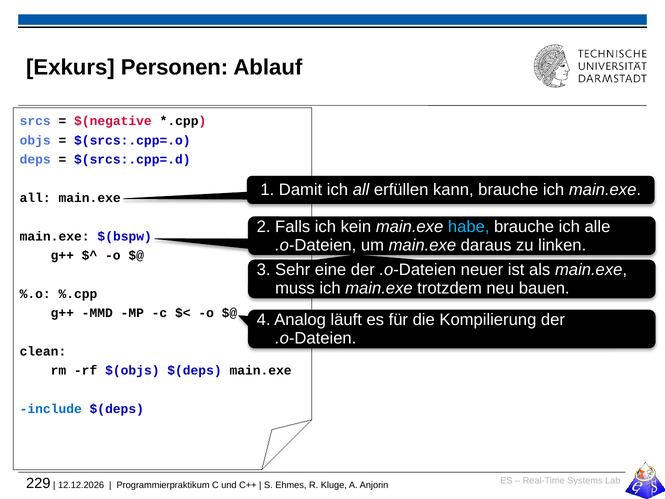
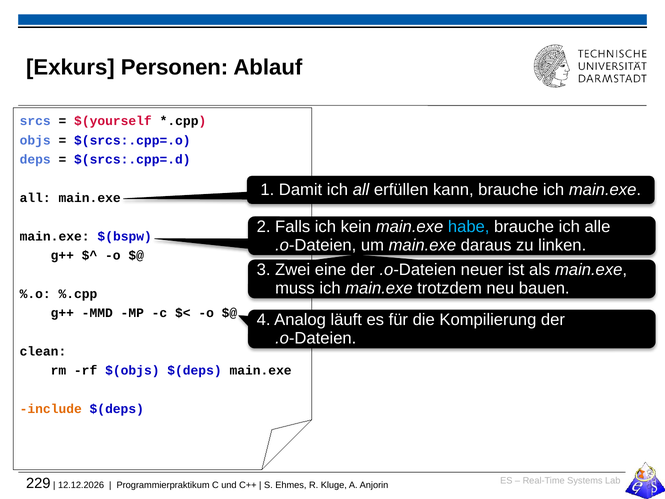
$(negative: $(negative -> $(yourself
Sehr: Sehr -> Zwei
include colour: blue -> orange
